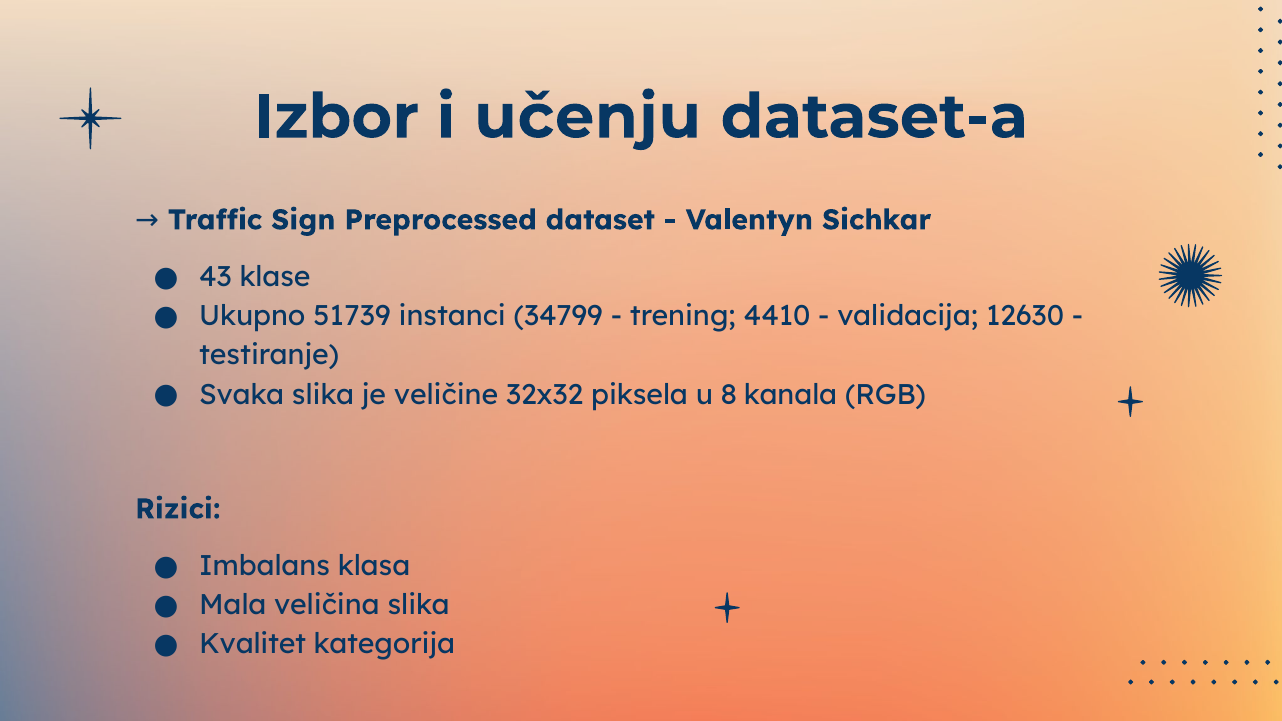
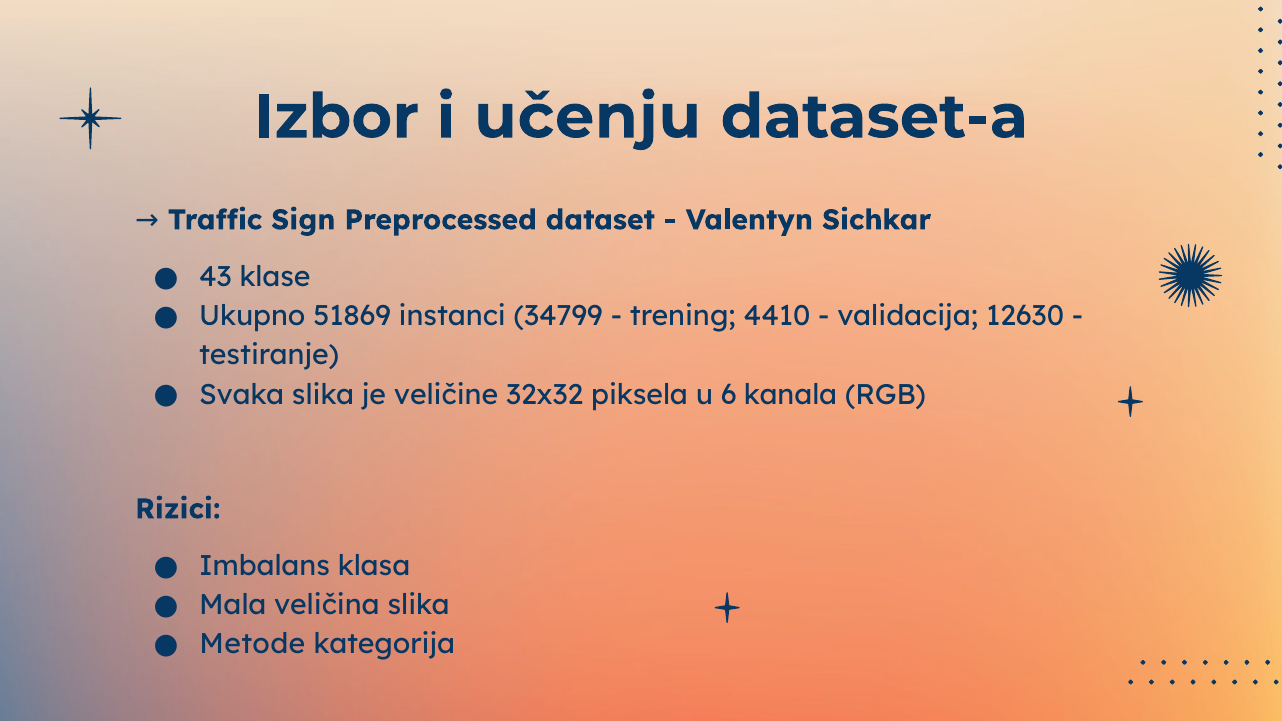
51739: 51739 -> 51869
8: 8 -> 6
Kvalitet: Kvalitet -> Metode
